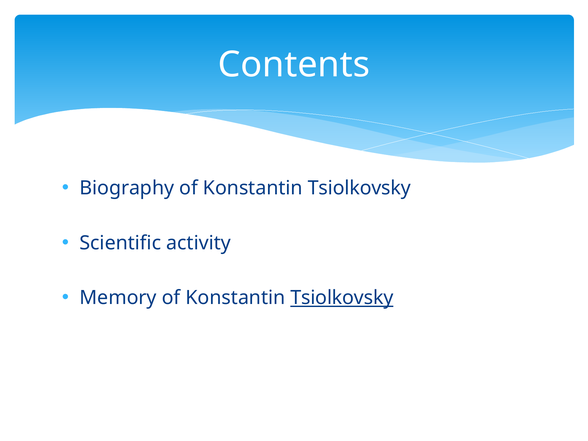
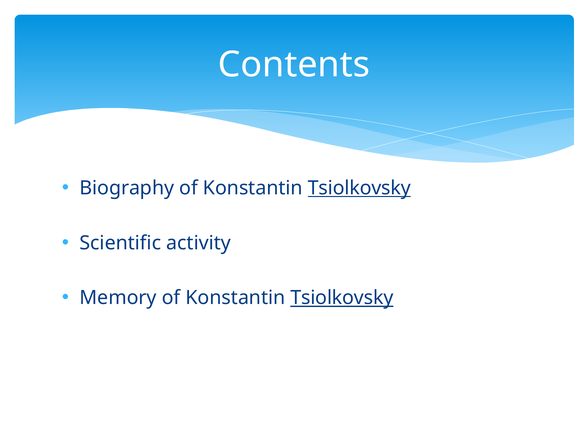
Tsiolkovsky at (359, 188) underline: none -> present
